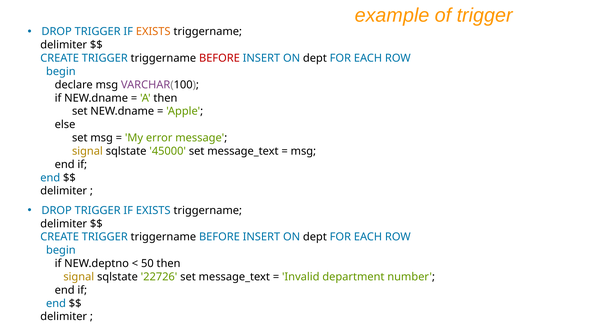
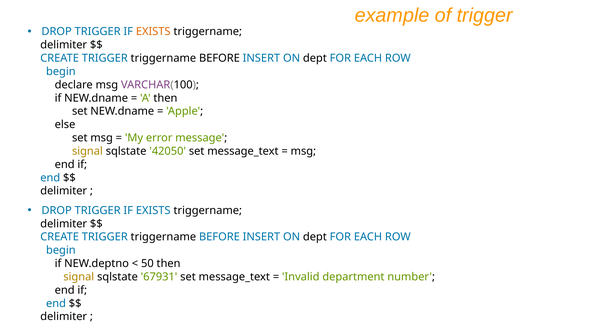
BEFORE at (219, 58) colour: red -> black
45000: 45000 -> 42050
22726: 22726 -> 67931
